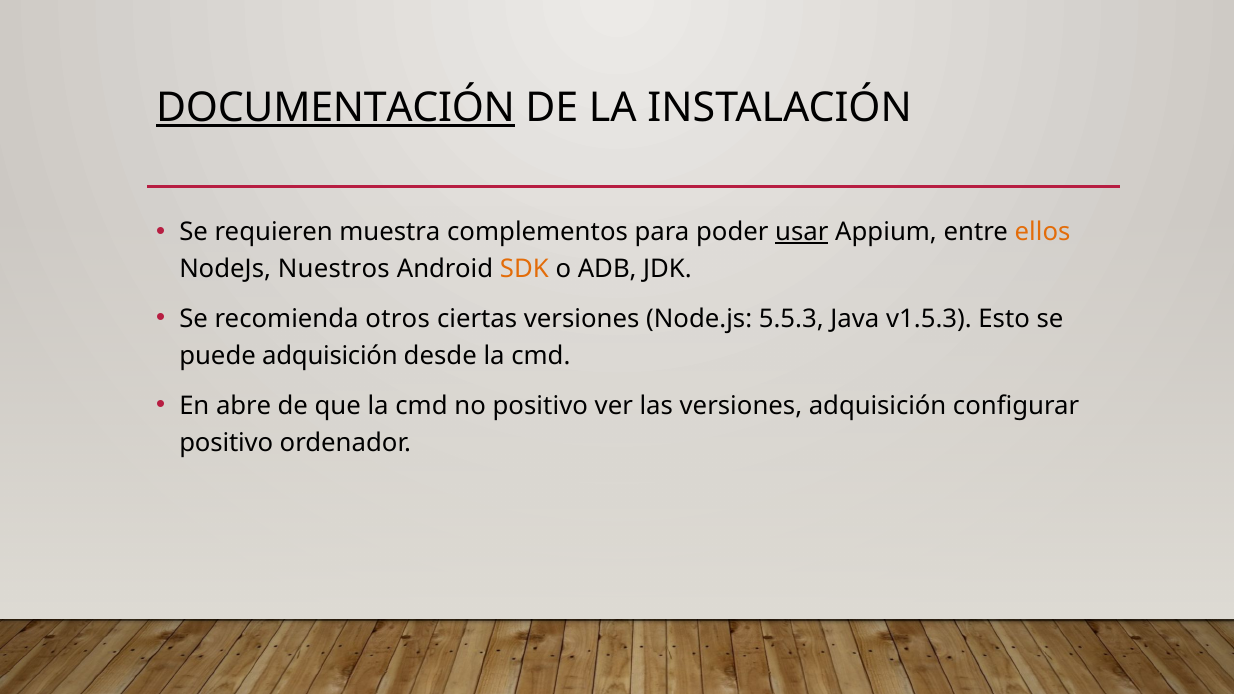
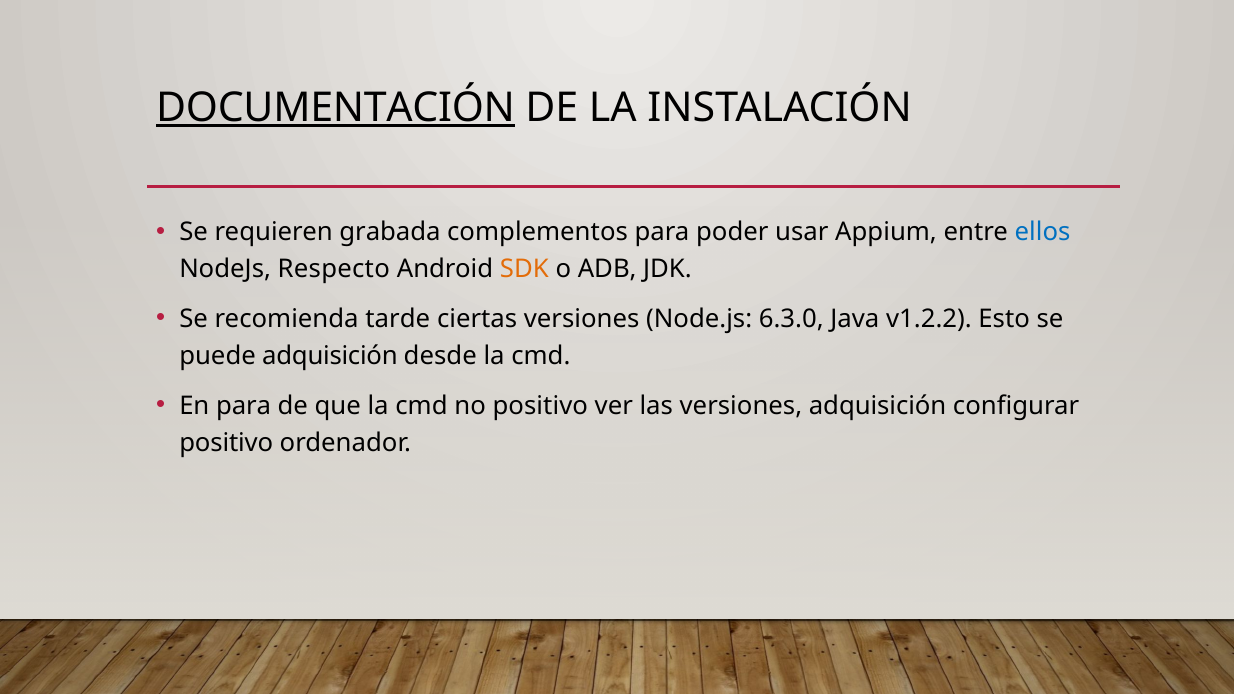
muestra: muestra -> grabada
usar underline: present -> none
ellos colour: orange -> blue
Nuestros: Nuestros -> Respecto
otros: otros -> tarde
5.5.3: 5.5.3 -> 6.3.0
v1.5.3: v1.5.3 -> v1.2.2
En abre: abre -> para
